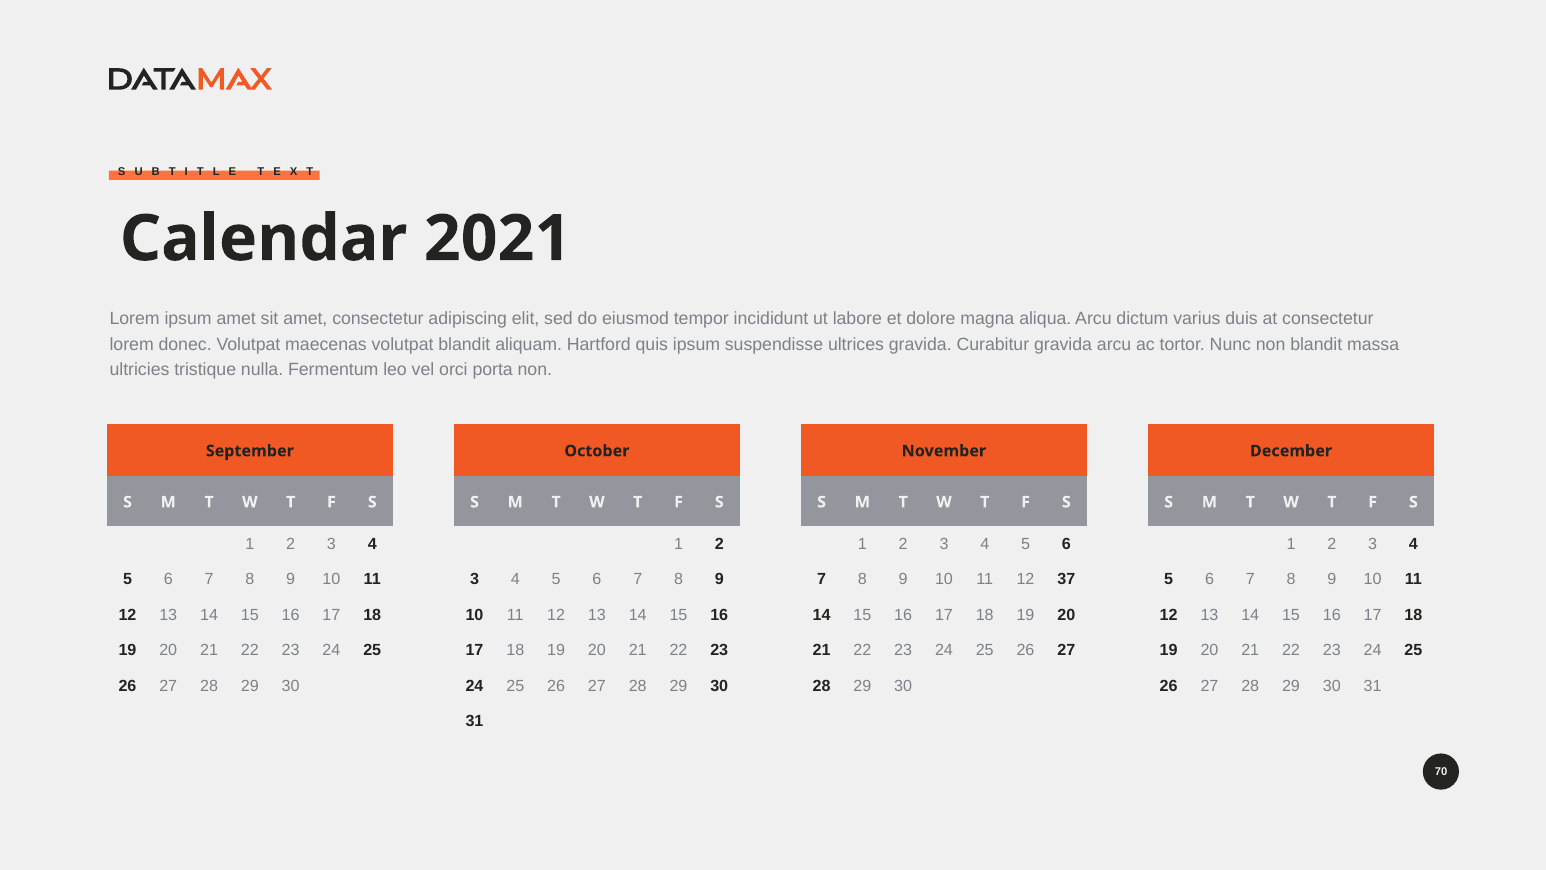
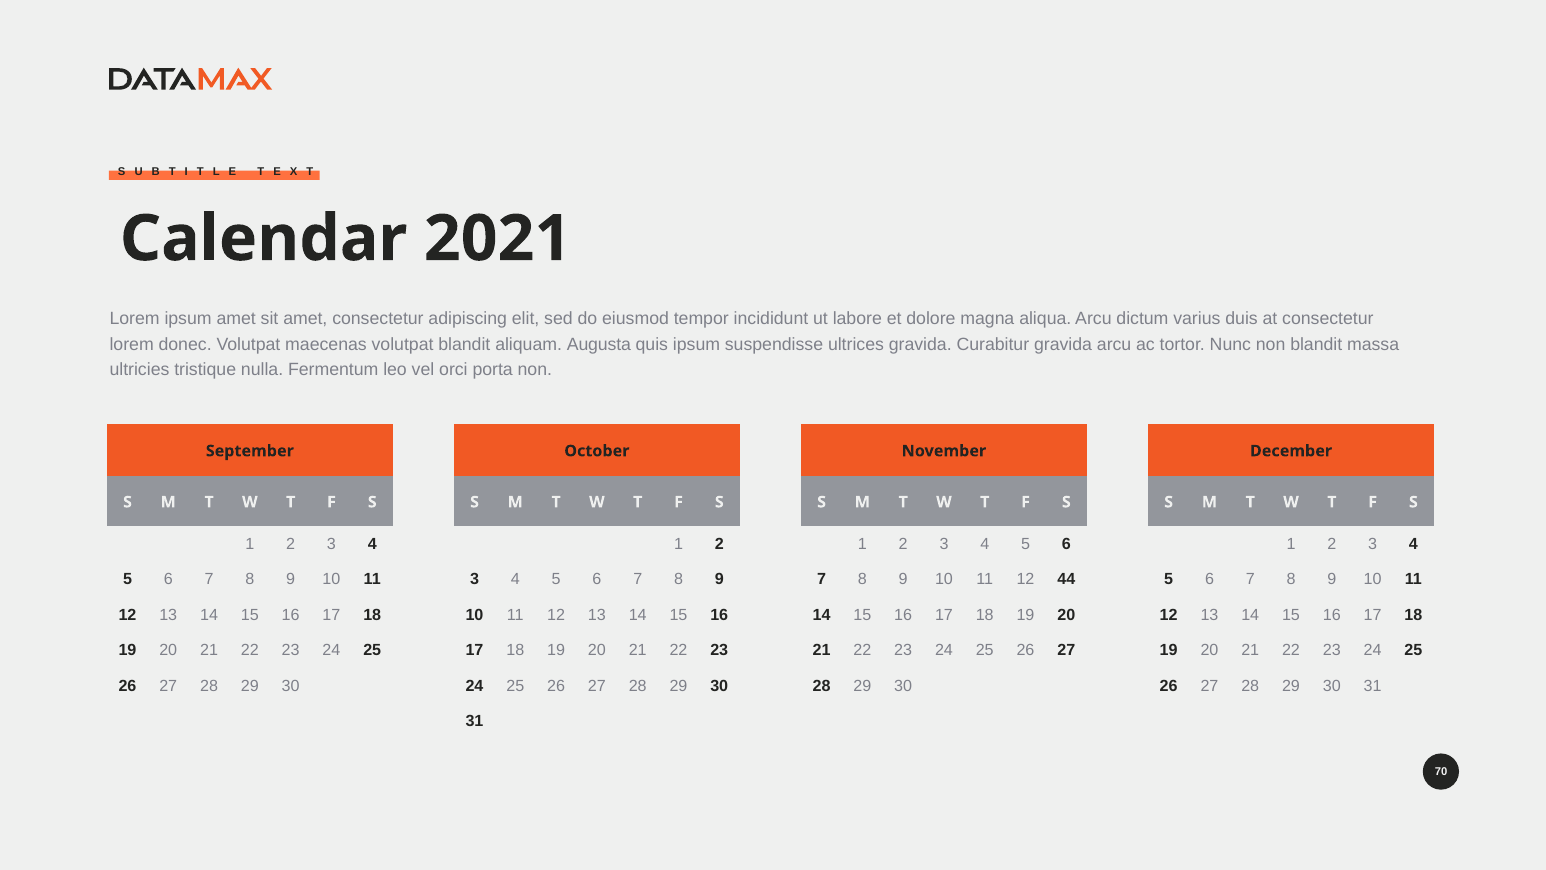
Hartford: Hartford -> Augusta
37: 37 -> 44
